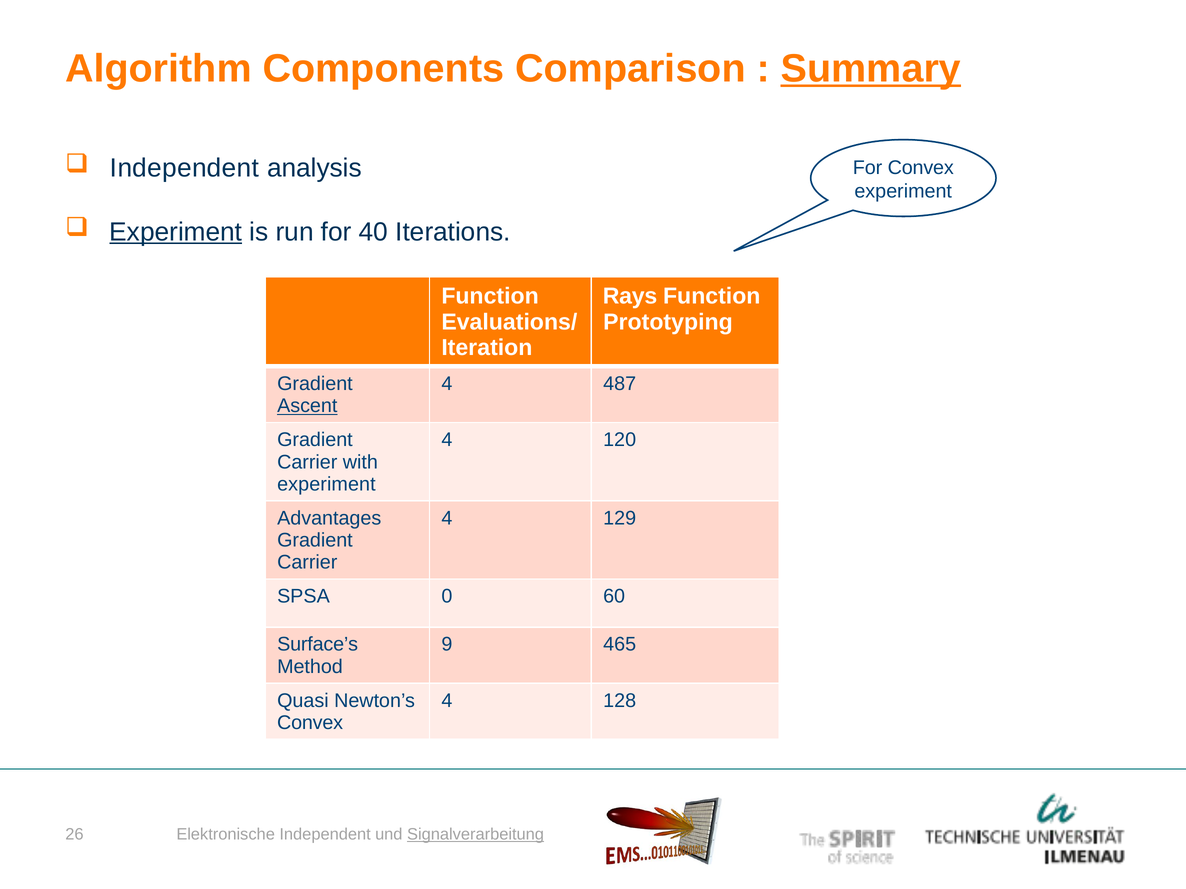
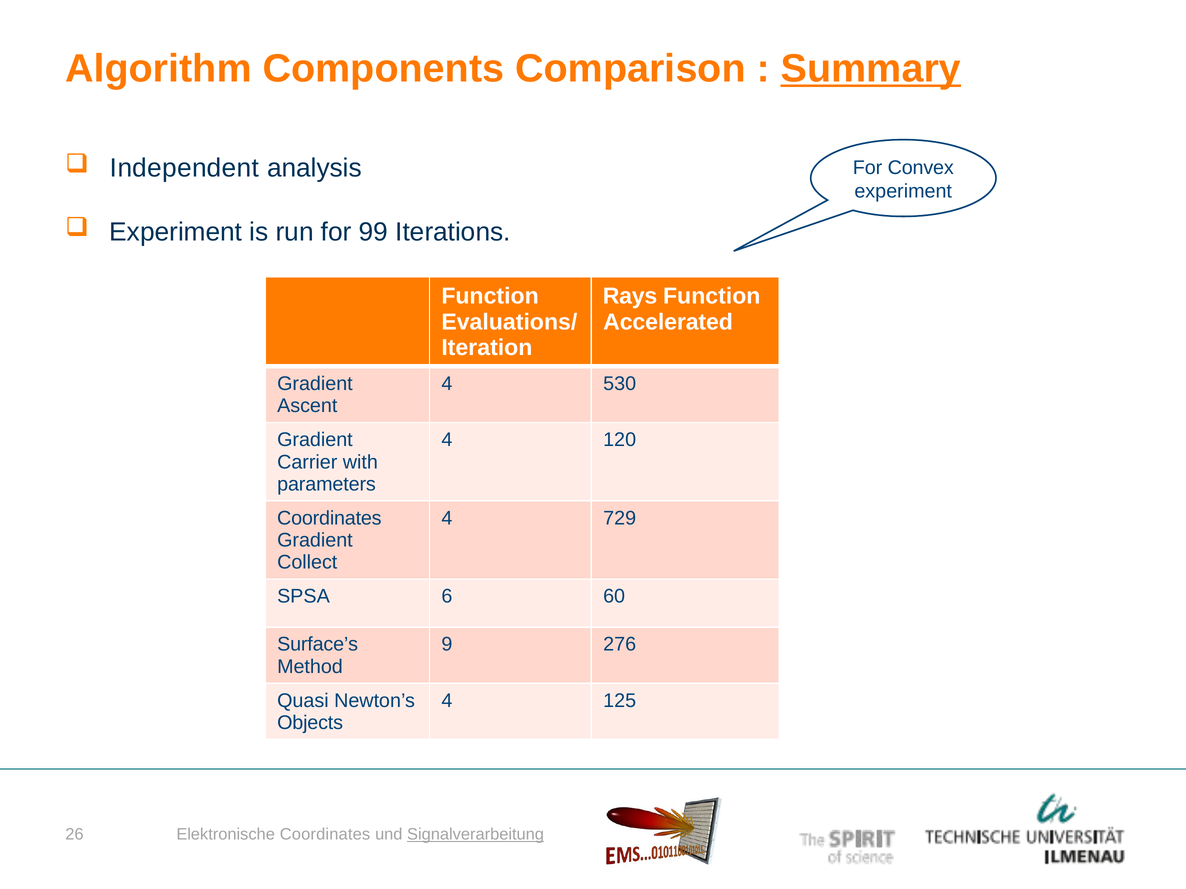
Experiment at (176, 232) underline: present -> none
40: 40 -> 99
Prototyping: Prototyping -> Accelerated
487: 487 -> 530
Ascent underline: present -> none
experiment at (326, 484): experiment -> parameters
Advantages at (329, 518): Advantages -> Coordinates
129: 129 -> 729
Carrier at (307, 563): Carrier -> Collect
0: 0 -> 6
465: 465 -> 276
128: 128 -> 125
Convex at (310, 723): Convex -> Objects
Elektronische Independent: Independent -> Coordinates
